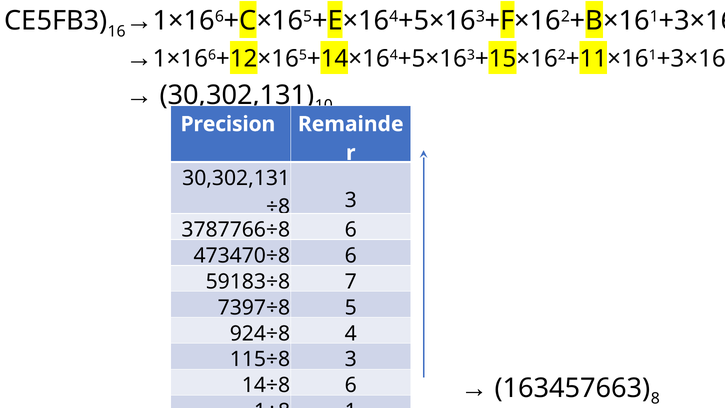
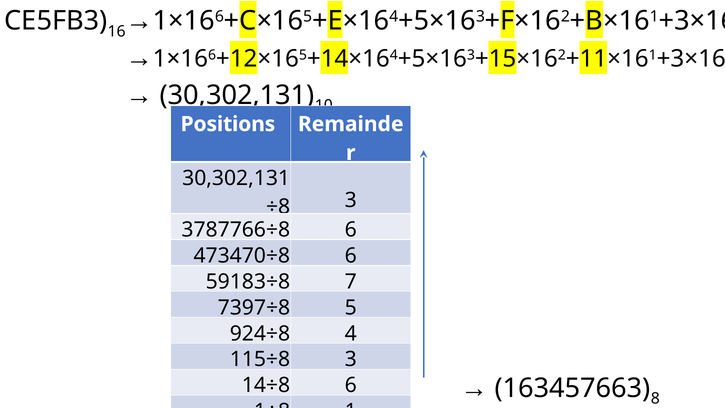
Precision: Precision -> Positions
